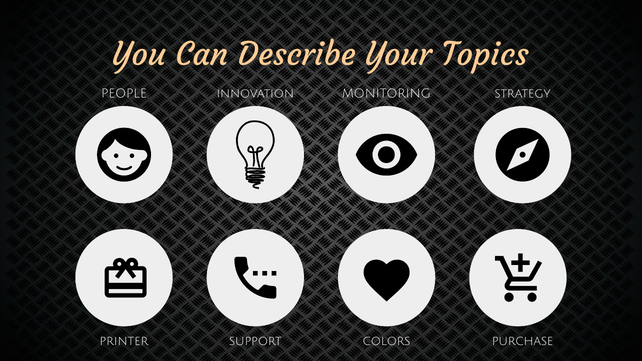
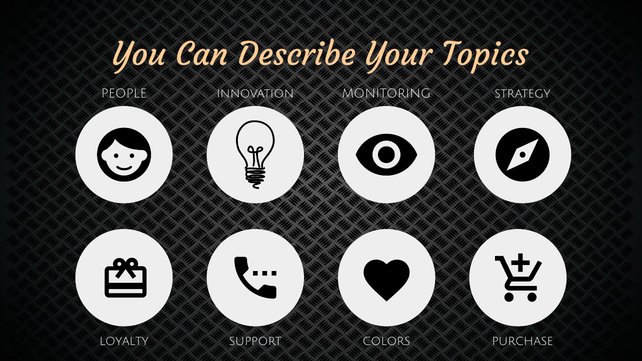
printer: printer -> loyalty
